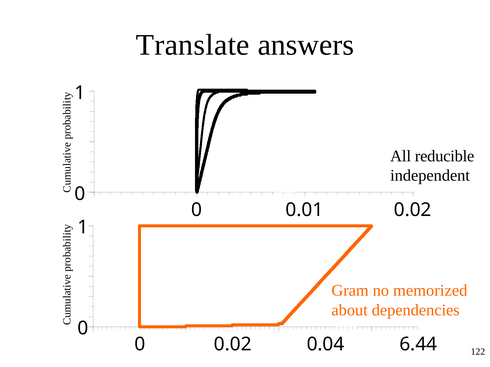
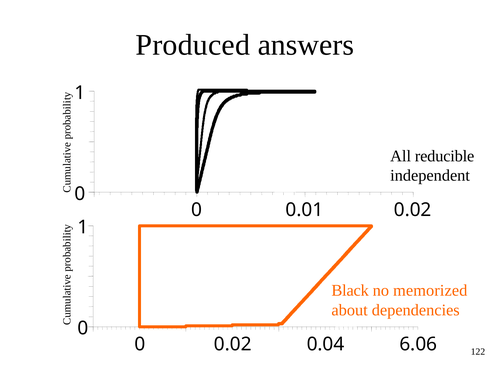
Translate: Translate -> Produced
Gram: Gram -> Black
6.44: 6.44 -> 6.06
